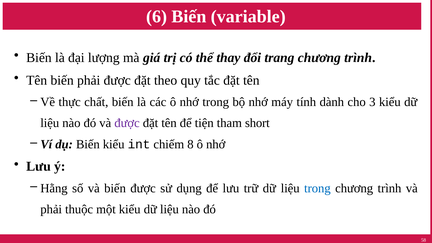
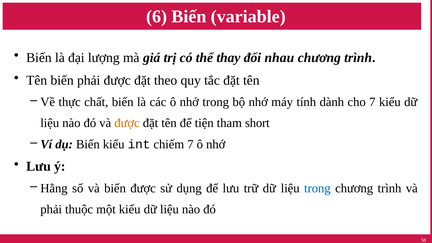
trang: trang -> nhau
cho 3: 3 -> 7
được at (127, 123) colour: purple -> orange
chiếm 8: 8 -> 7
